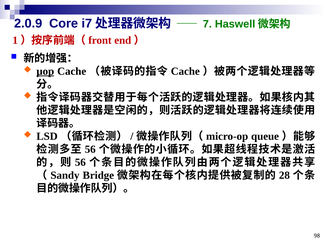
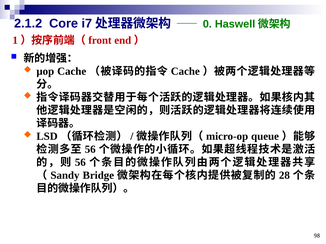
2.0.9: 2.0.9 -> 2.1.2
7: 7 -> 0
μop underline: present -> none
